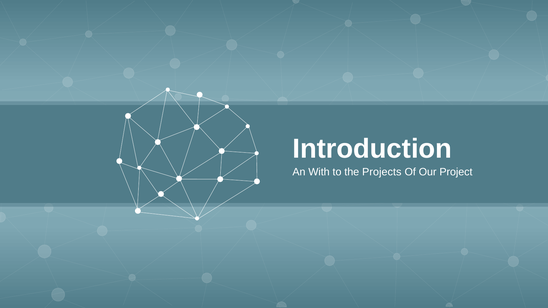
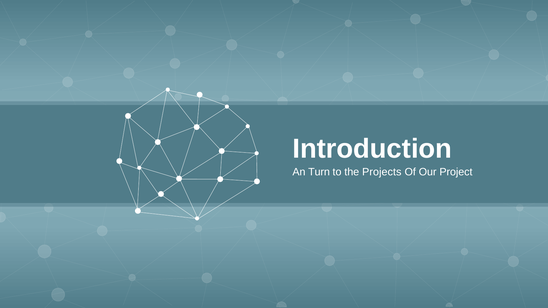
With: With -> Turn
